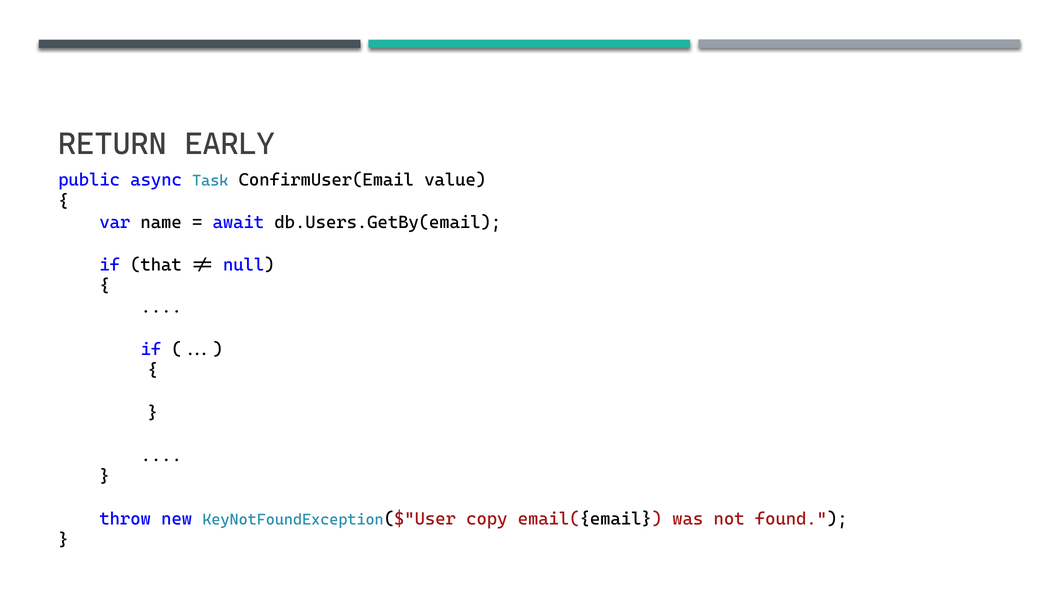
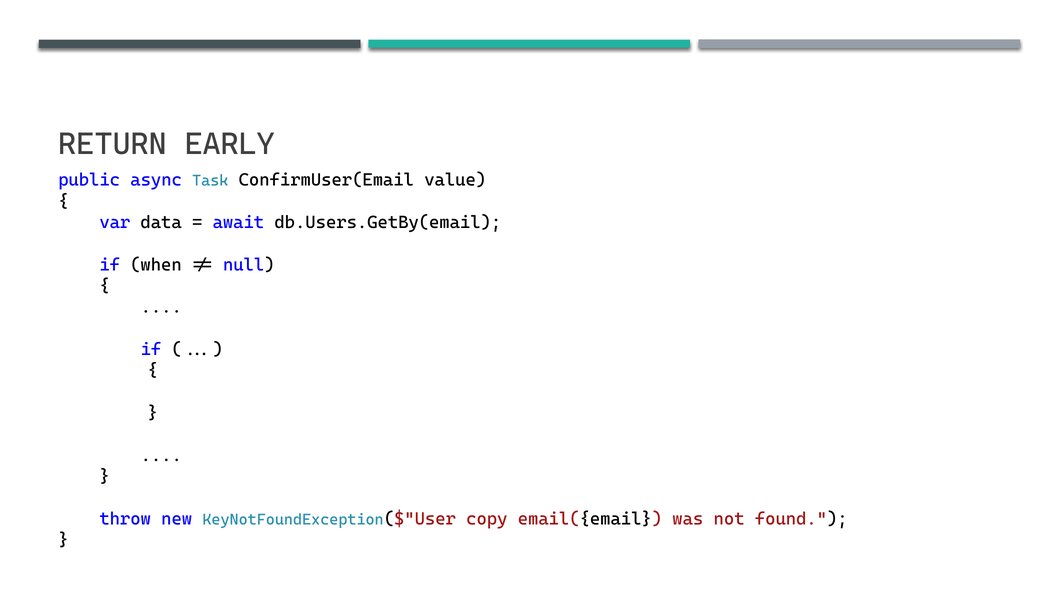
name: name -> data
that: that -> when
